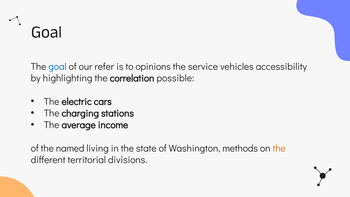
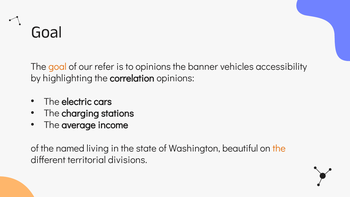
goal at (58, 67) colour: blue -> orange
service: service -> banner
correlation possible: possible -> opinions
methods: methods -> beautiful
